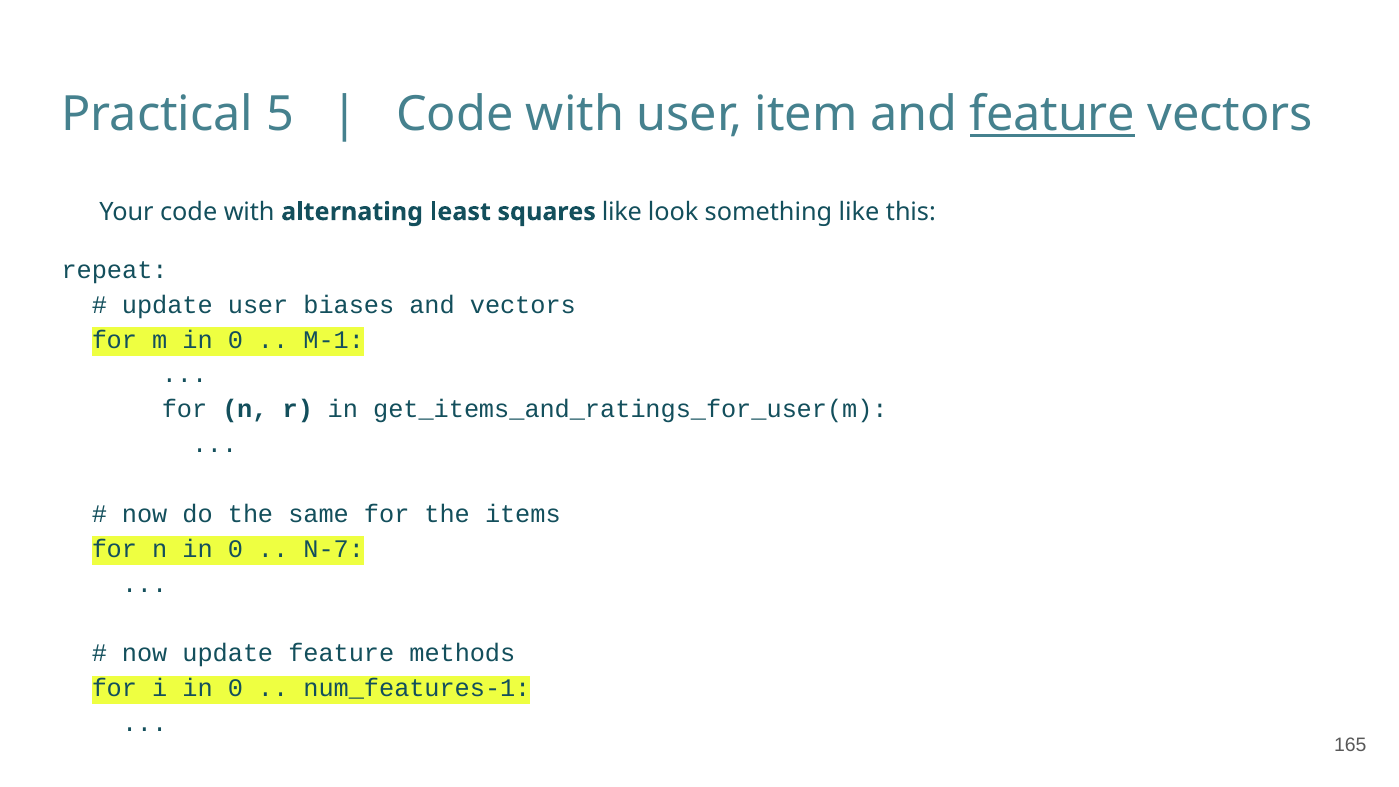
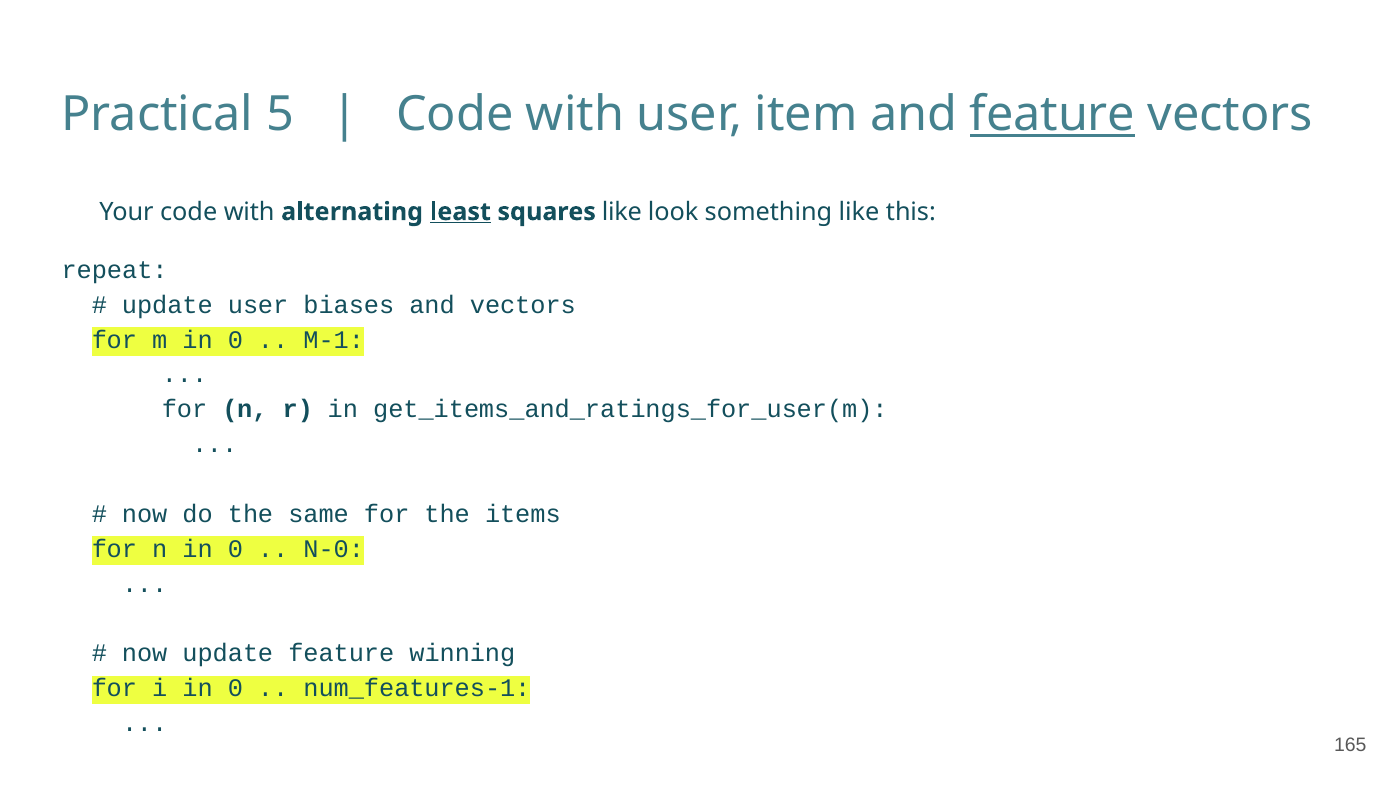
least underline: none -> present
N-7: N-7 -> N-0
methods: methods -> winning
